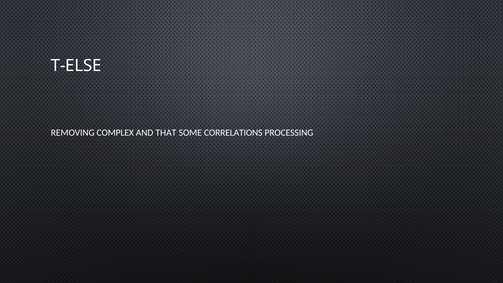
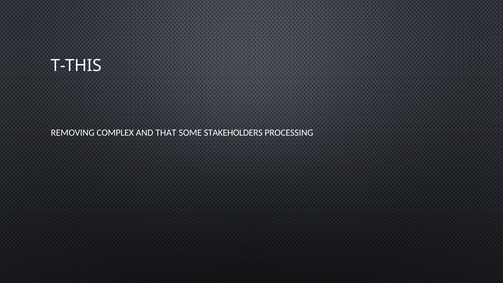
T-ELSE: T-ELSE -> T-THIS
CORRELATIONS: CORRELATIONS -> STAKEHOLDERS
